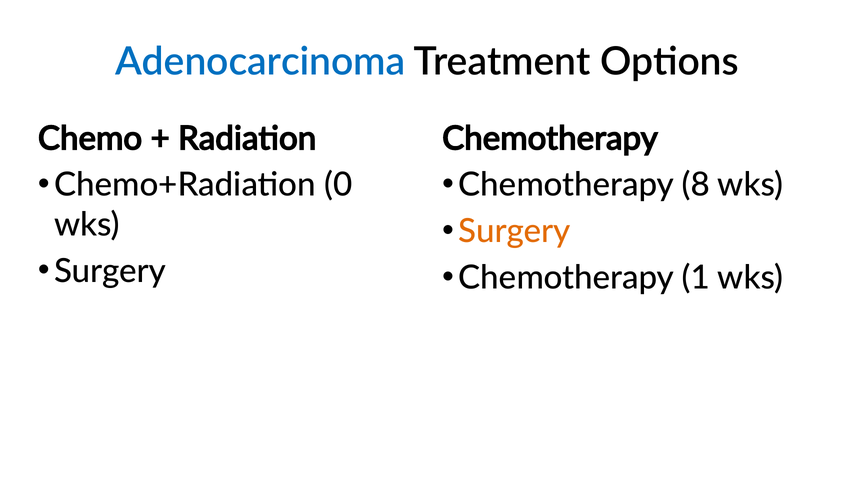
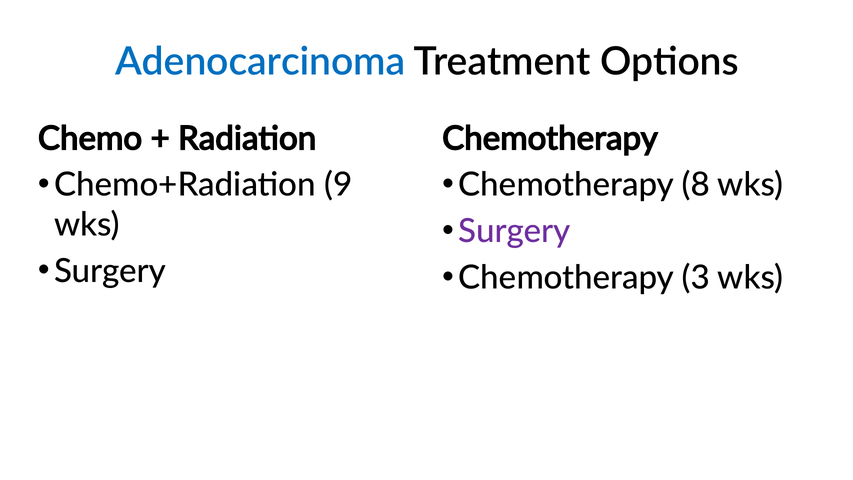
0: 0 -> 9
Surgery at (514, 231) colour: orange -> purple
1: 1 -> 3
